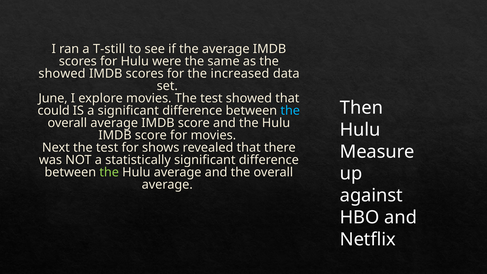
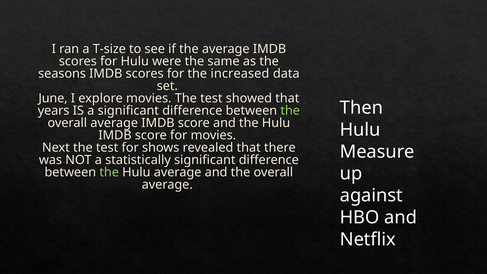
T-still: T-still -> T-size
showed at (62, 74): showed -> seasons
could: could -> years
the at (290, 111) colour: light blue -> light green
